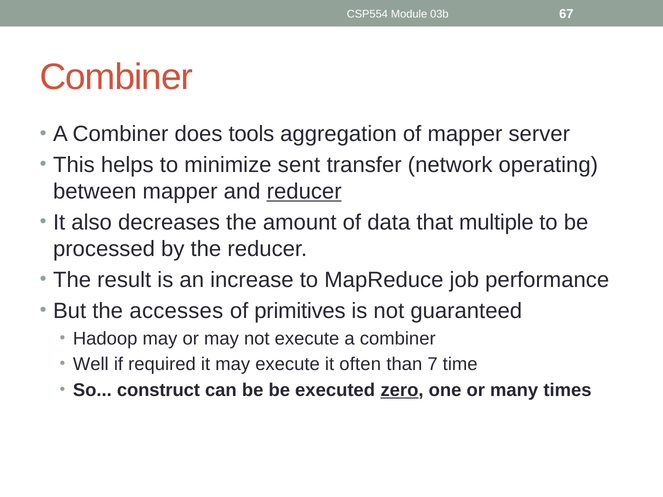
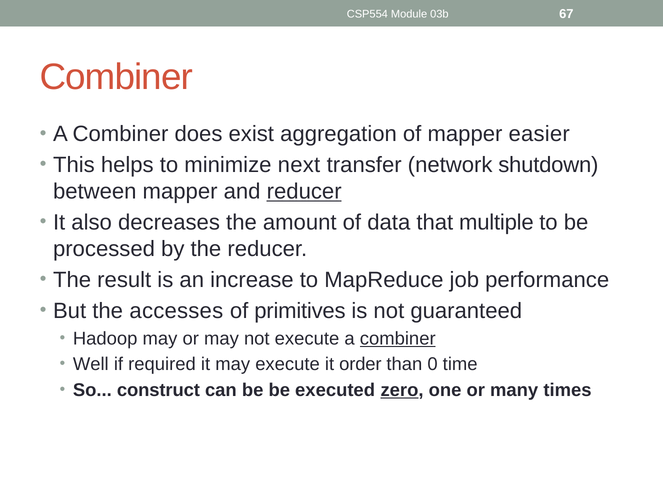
tools: tools -> exist
server: server -> easier
sent: sent -> next
operating: operating -> shutdown
combiner at (398, 339) underline: none -> present
often: often -> order
7: 7 -> 0
